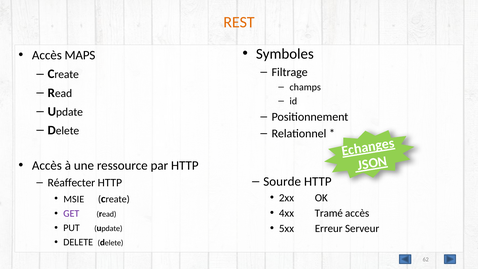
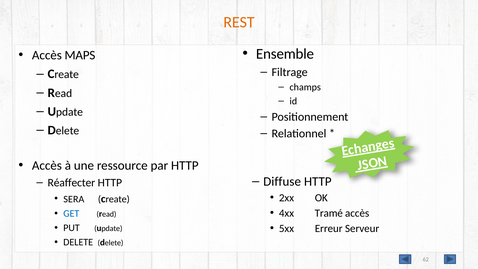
Symboles: Symboles -> Ensemble
Sourde: Sourde -> Diffuse
MSIE: MSIE -> SERA
GET colour: purple -> blue
